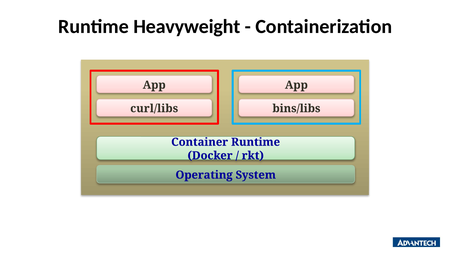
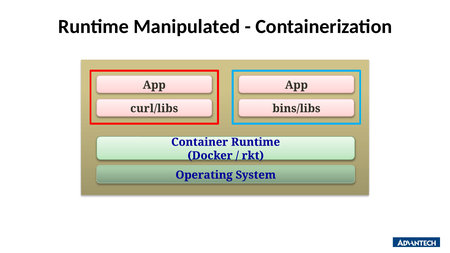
Heavyweight: Heavyweight -> Manipulated
